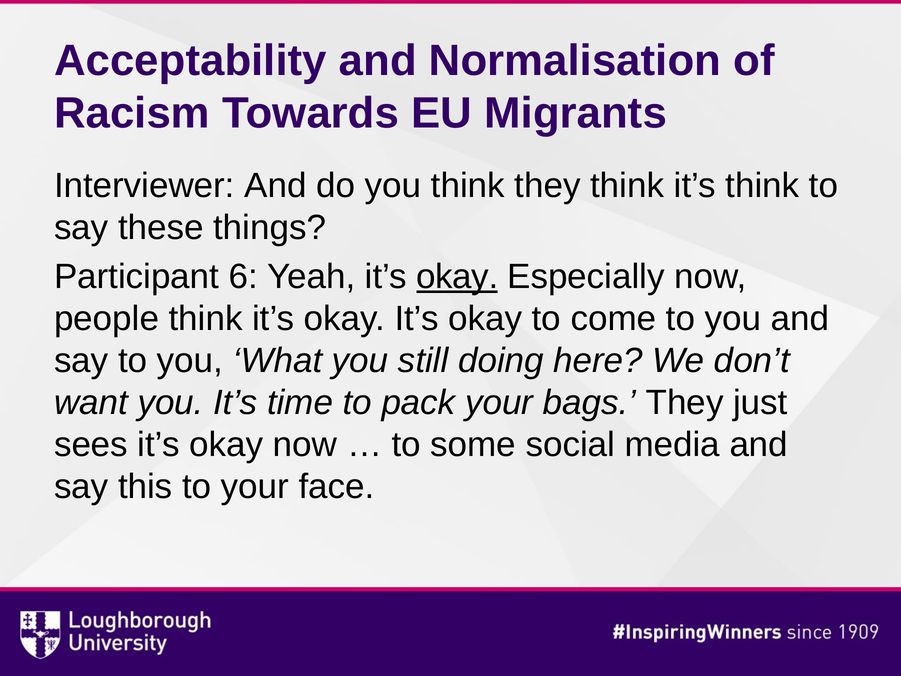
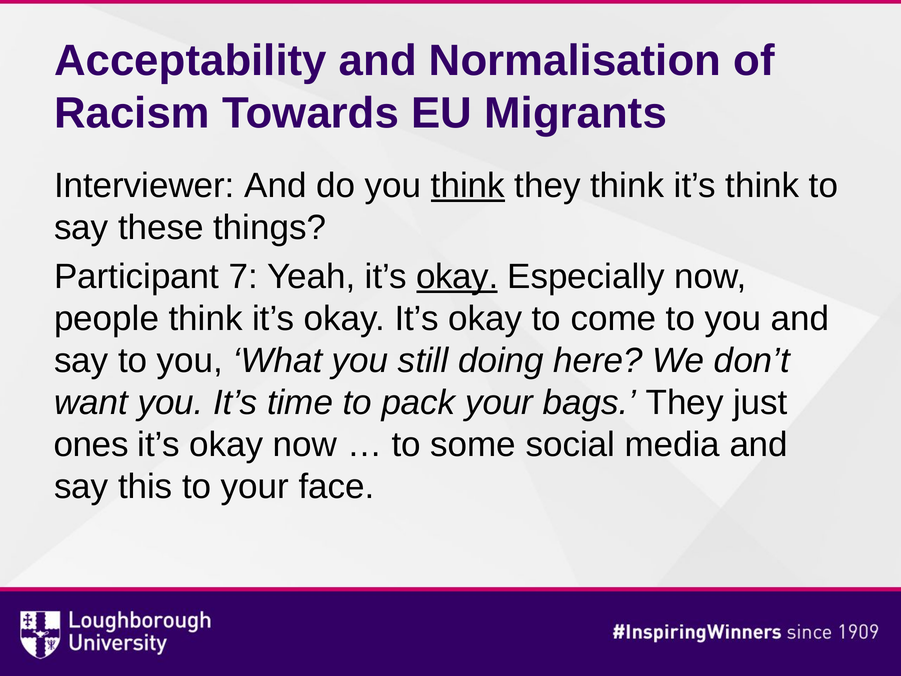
think at (468, 186) underline: none -> present
6: 6 -> 7
sees: sees -> ones
